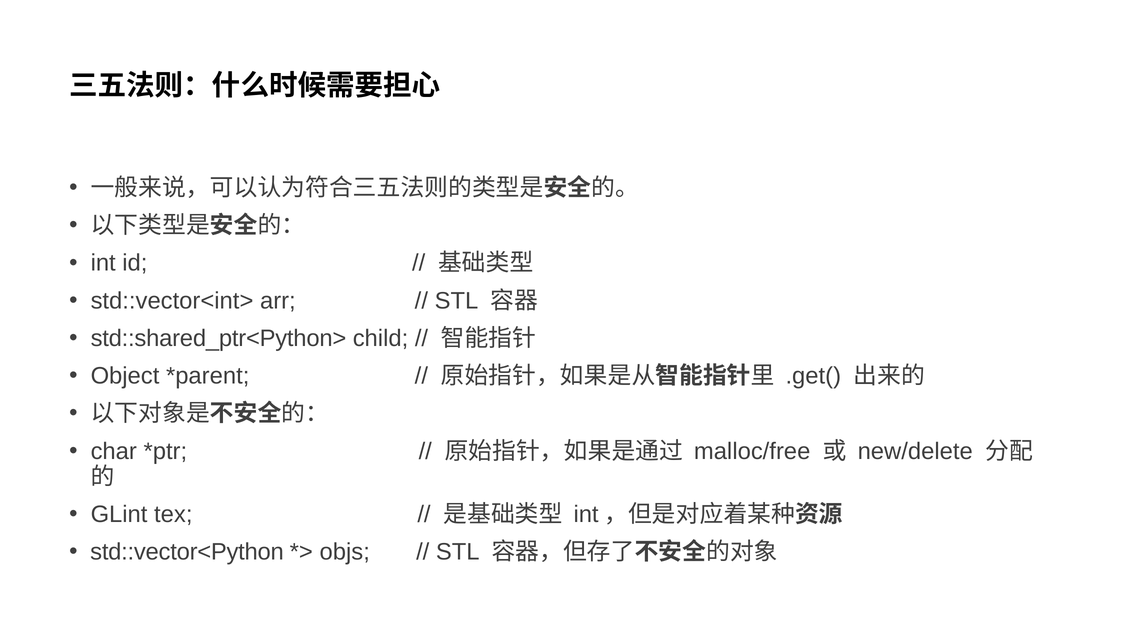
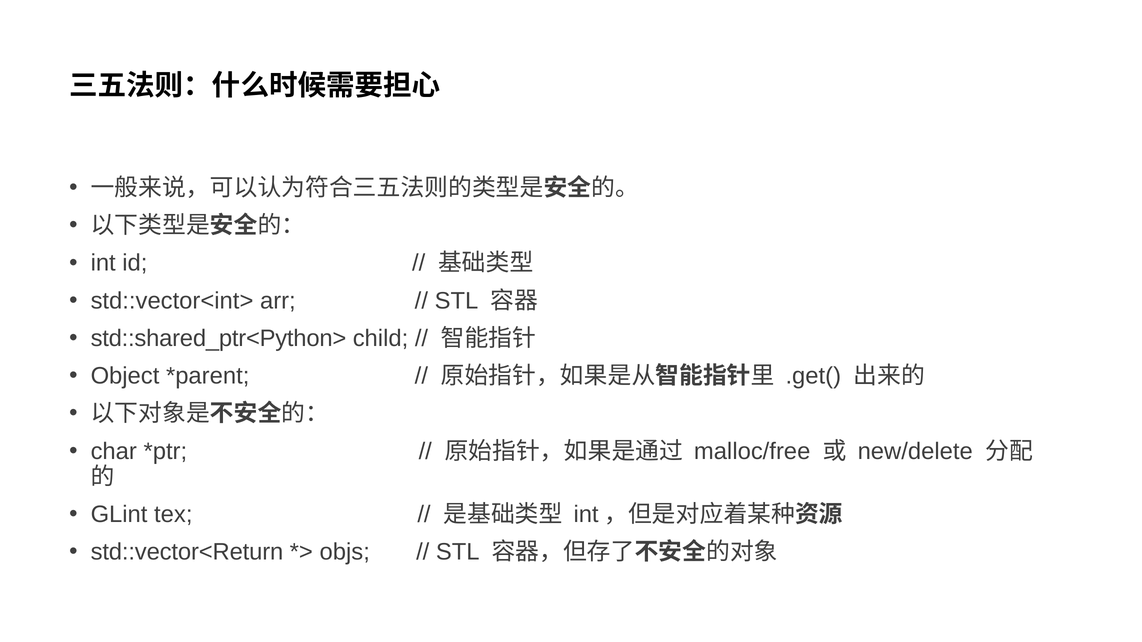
std::vector<Python: std::vector<Python -> std::vector<Return
